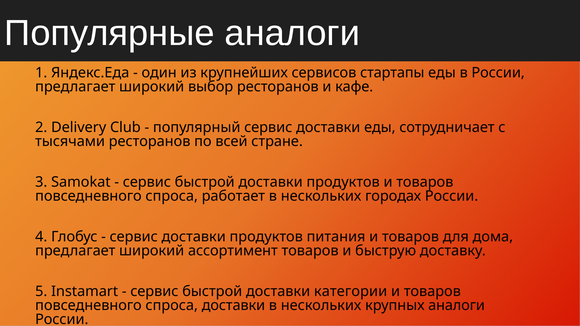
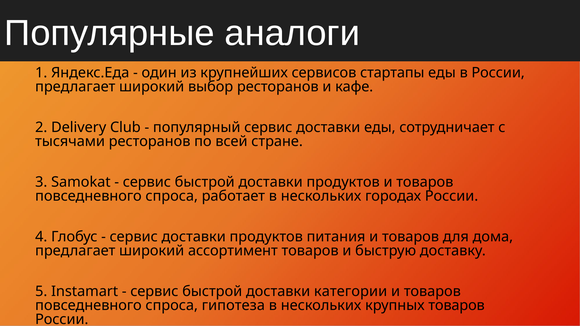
спроса доставки: доставки -> гипотеза
крупных аналоги: аналоги -> товаров
